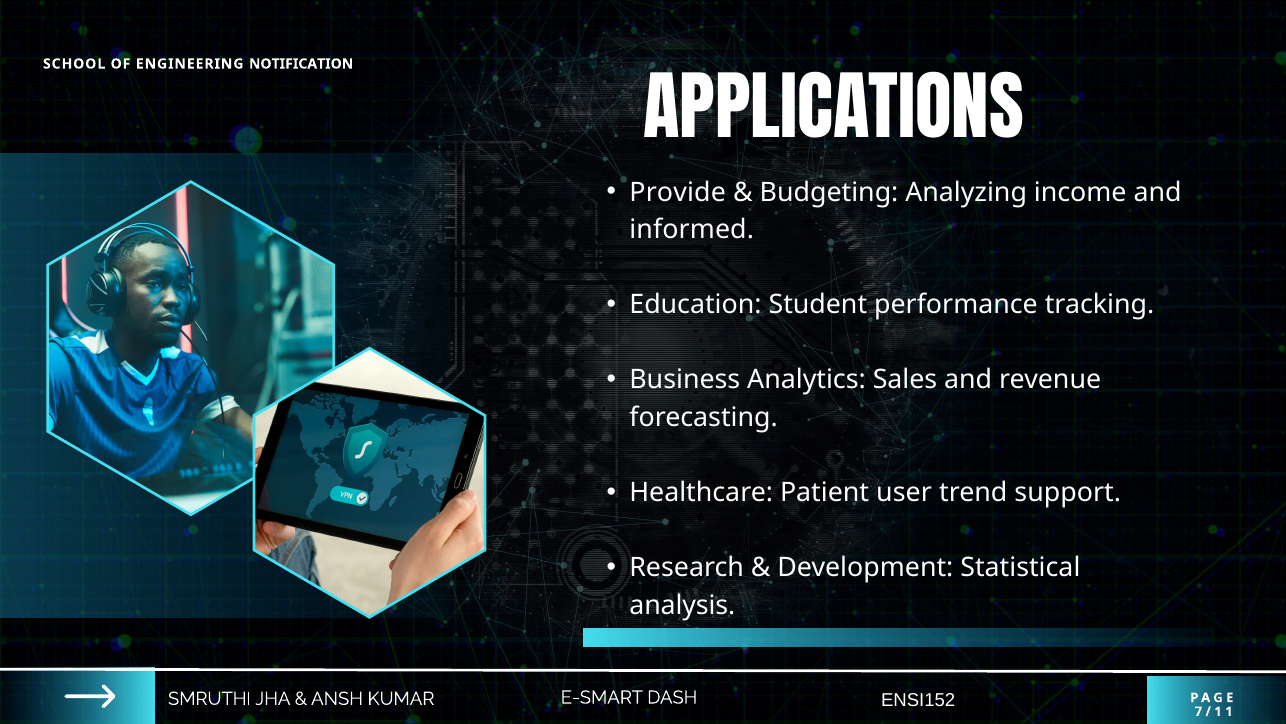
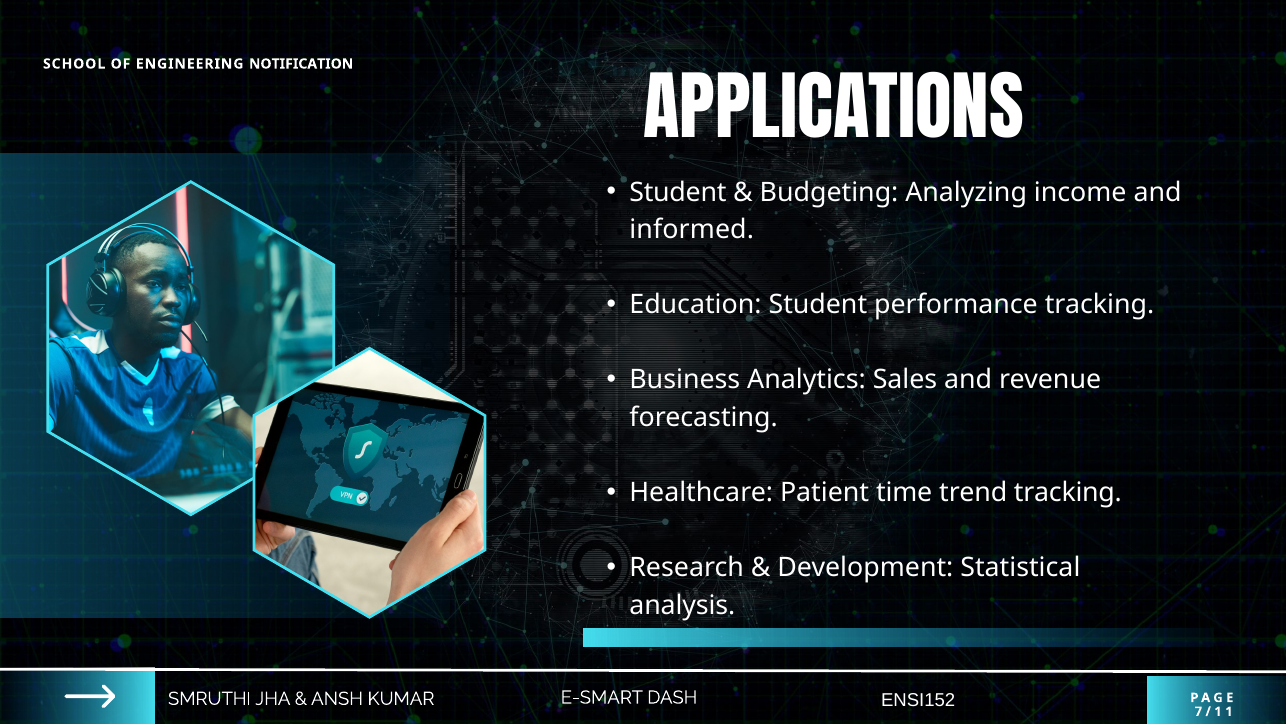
Provide at (678, 192): Provide -> Student
user: user -> time
trend support: support -> tracking
